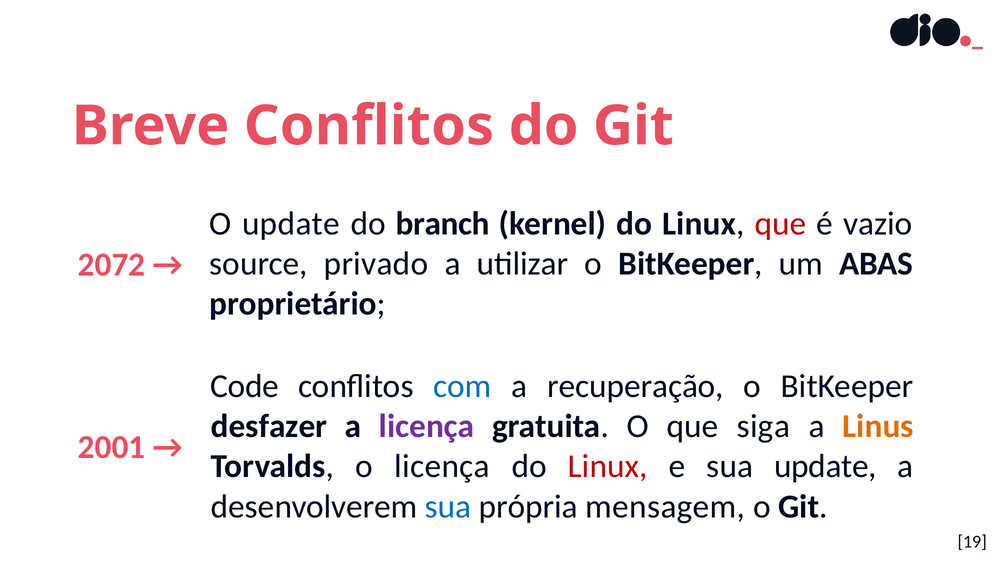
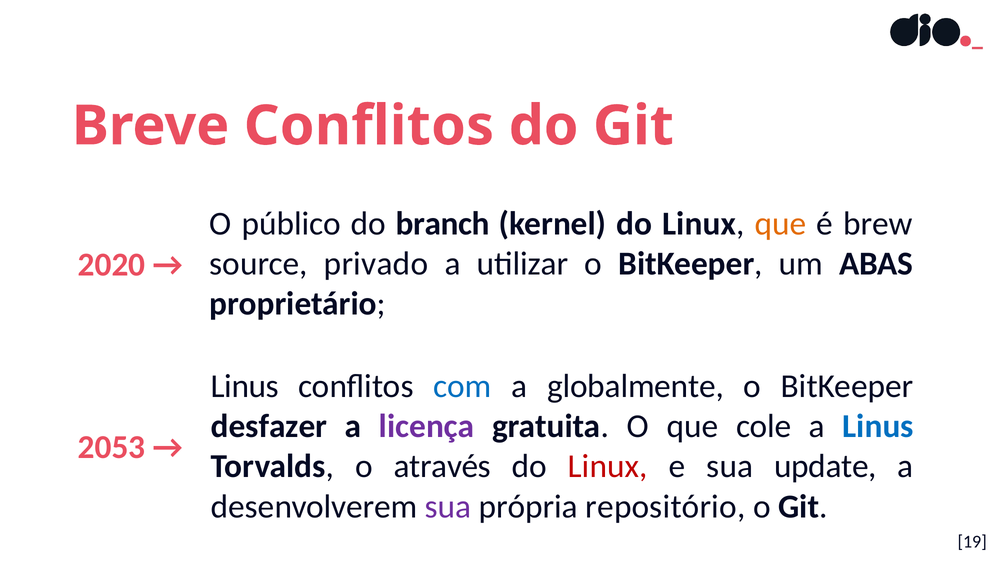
O update: update -> público
que at (780, 224) colour: red -> orange
vazio: vazio -> brew
2072: 2072 -> 2020
Code at (245, 386): Code -> Linus
recuperação: recuperação -> globalmente
siga: siga -> cole
Linus at (878, 427) colour: orange -> blue
2001: 2001 -> 2053
o licença: licença -> através
sua at (448, 507) colour: blue -> purple
mensagem: mensagem -> repositório
